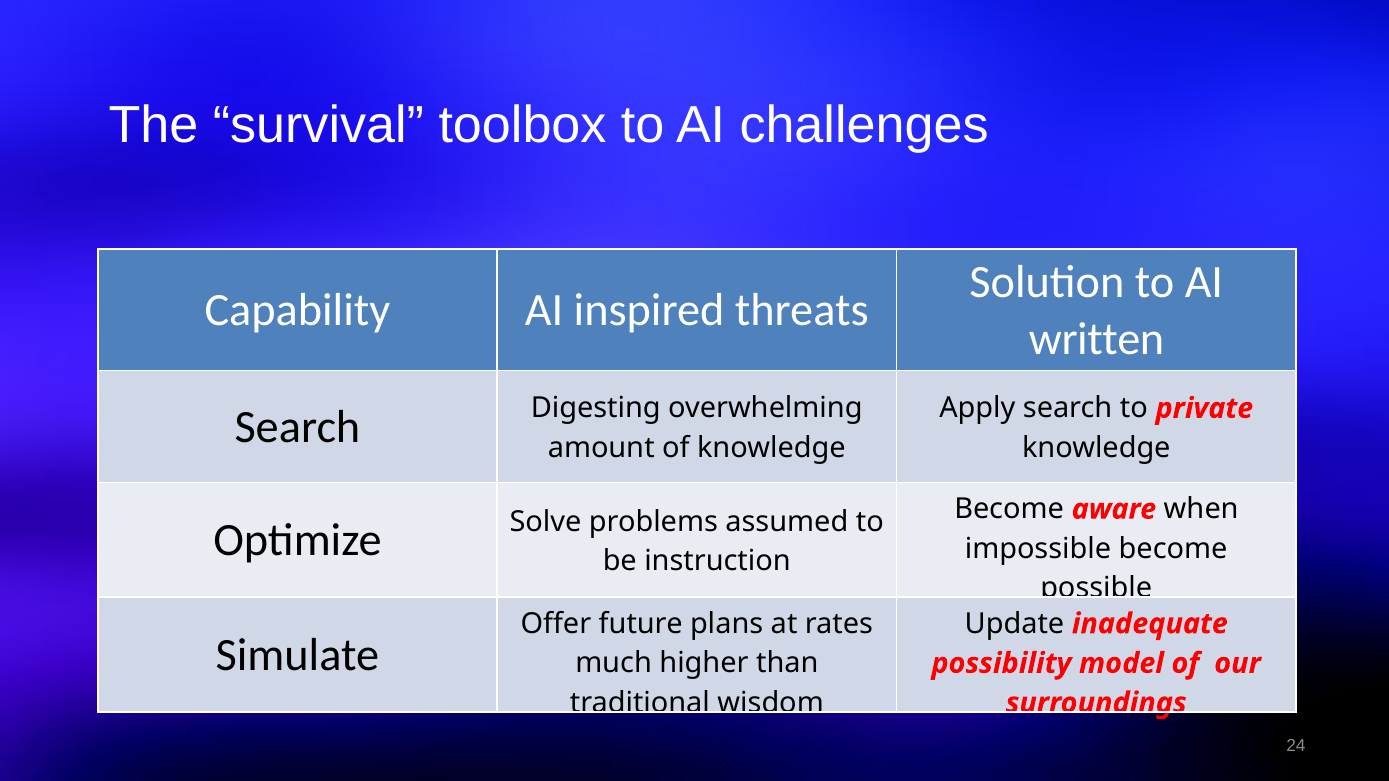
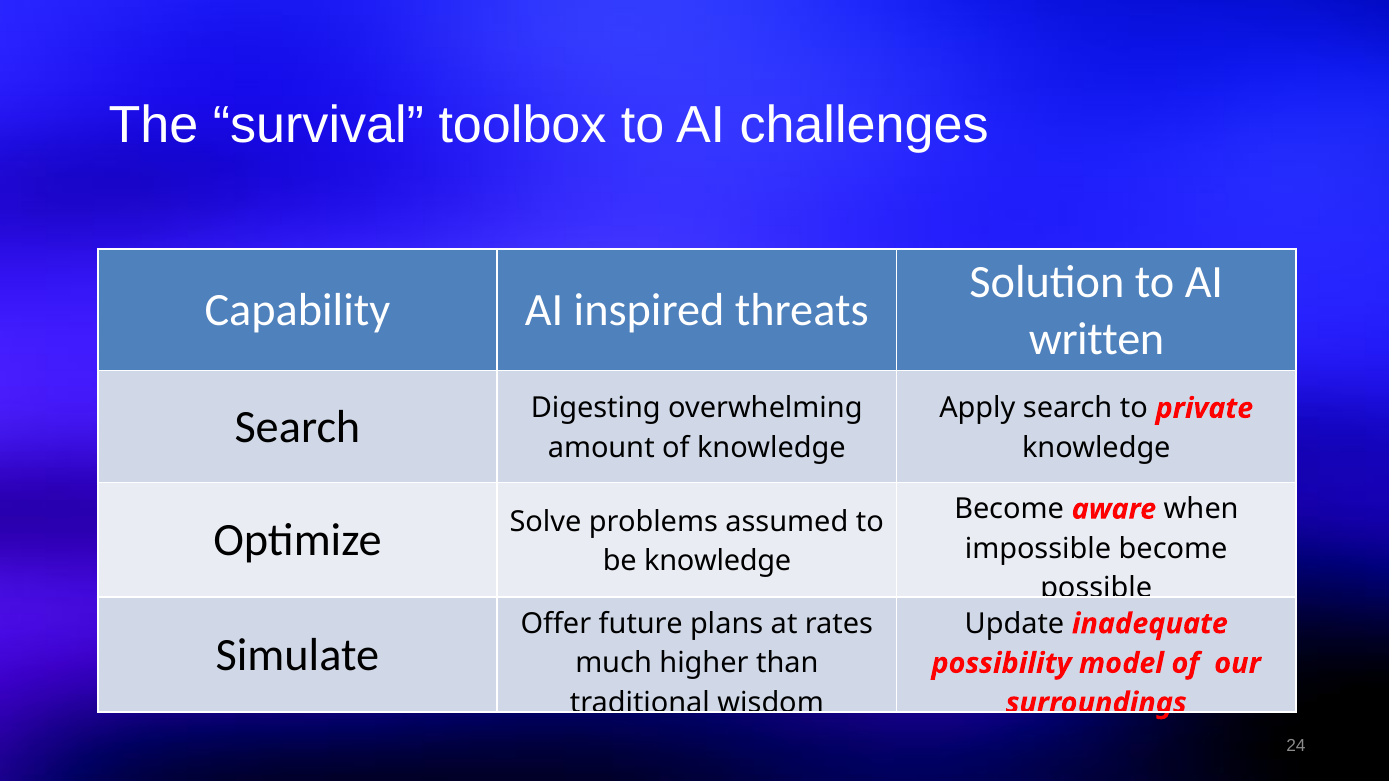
be instruction: instruction -> knowledge
